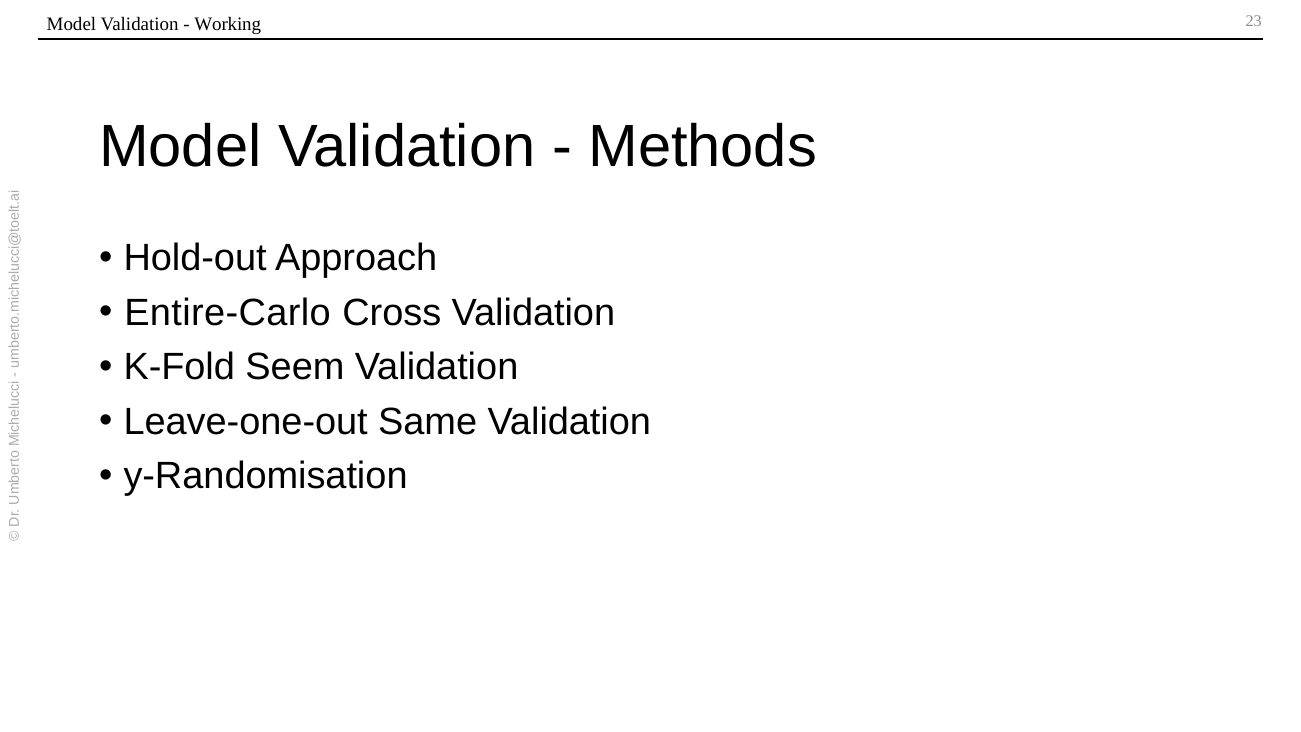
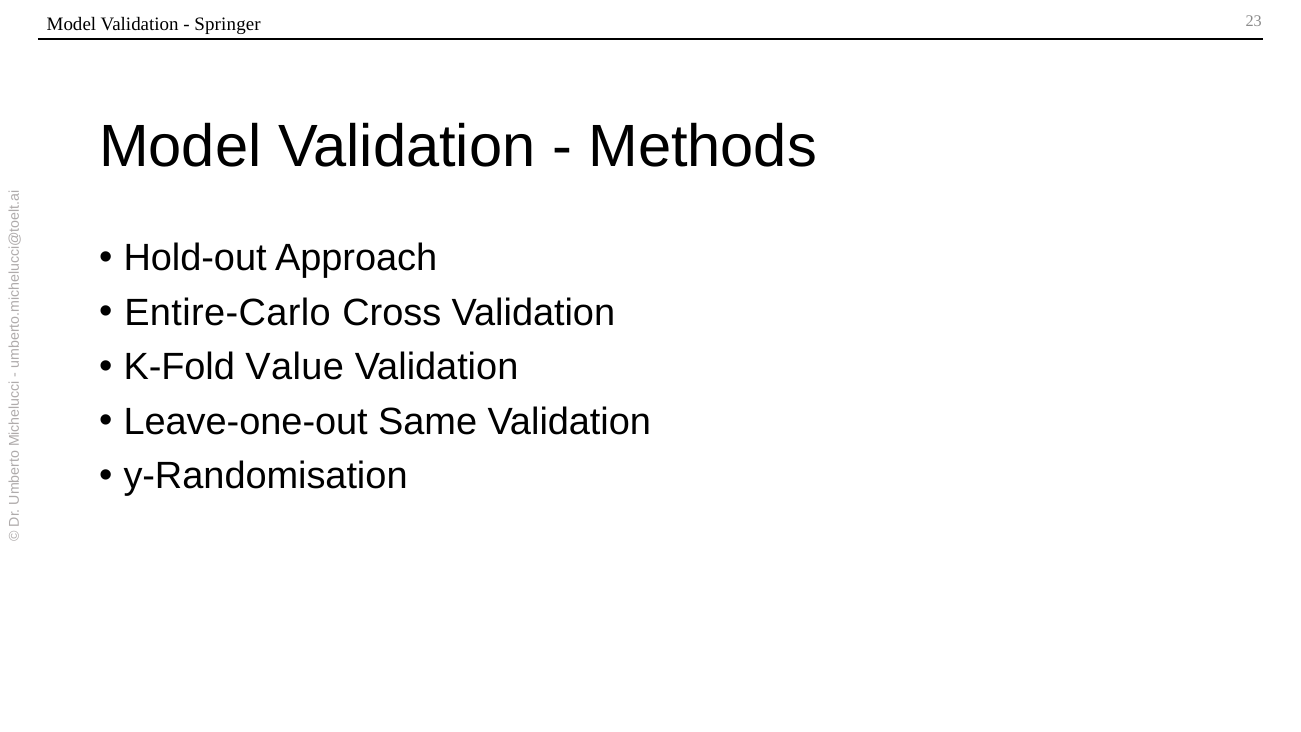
Working: Working -> Springer
Seem: Seem -> Value
